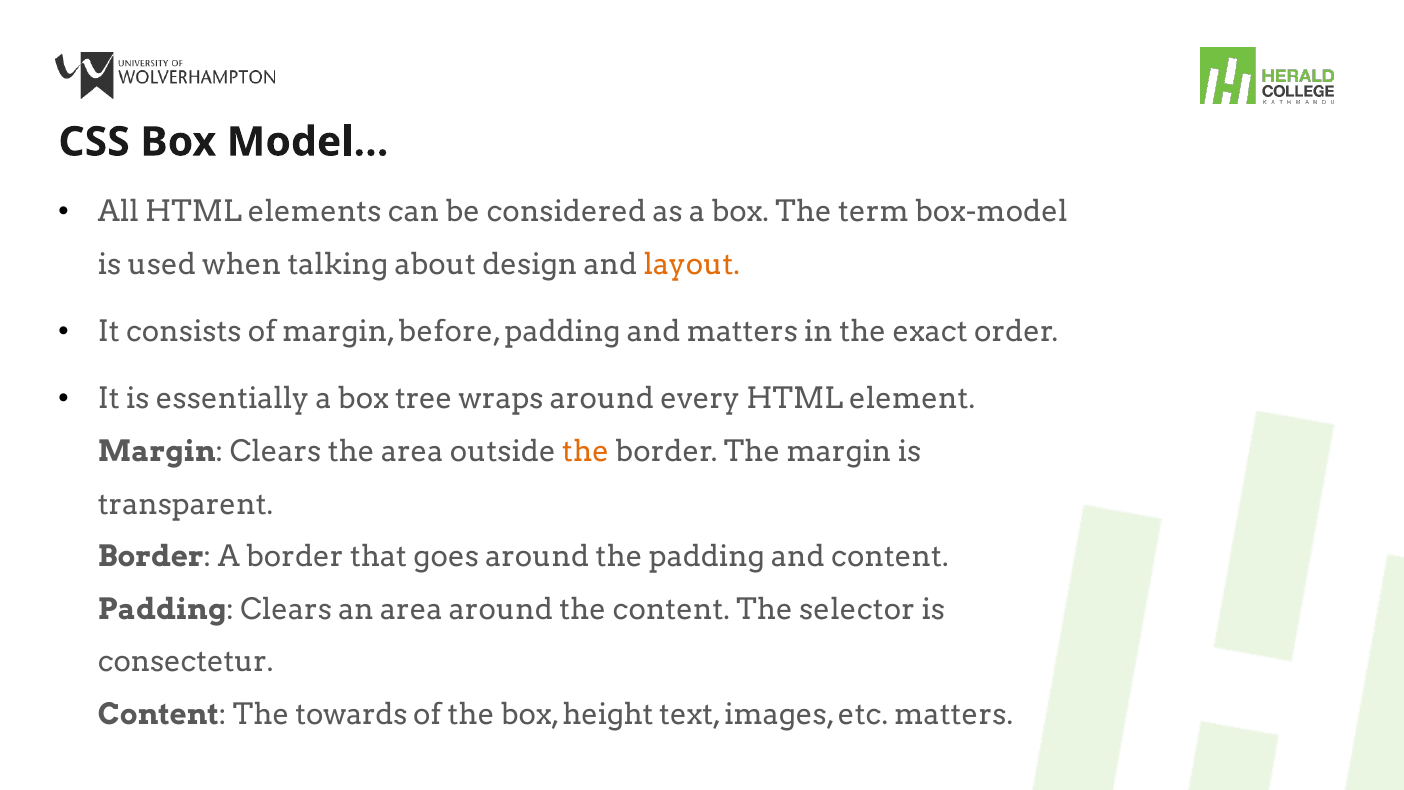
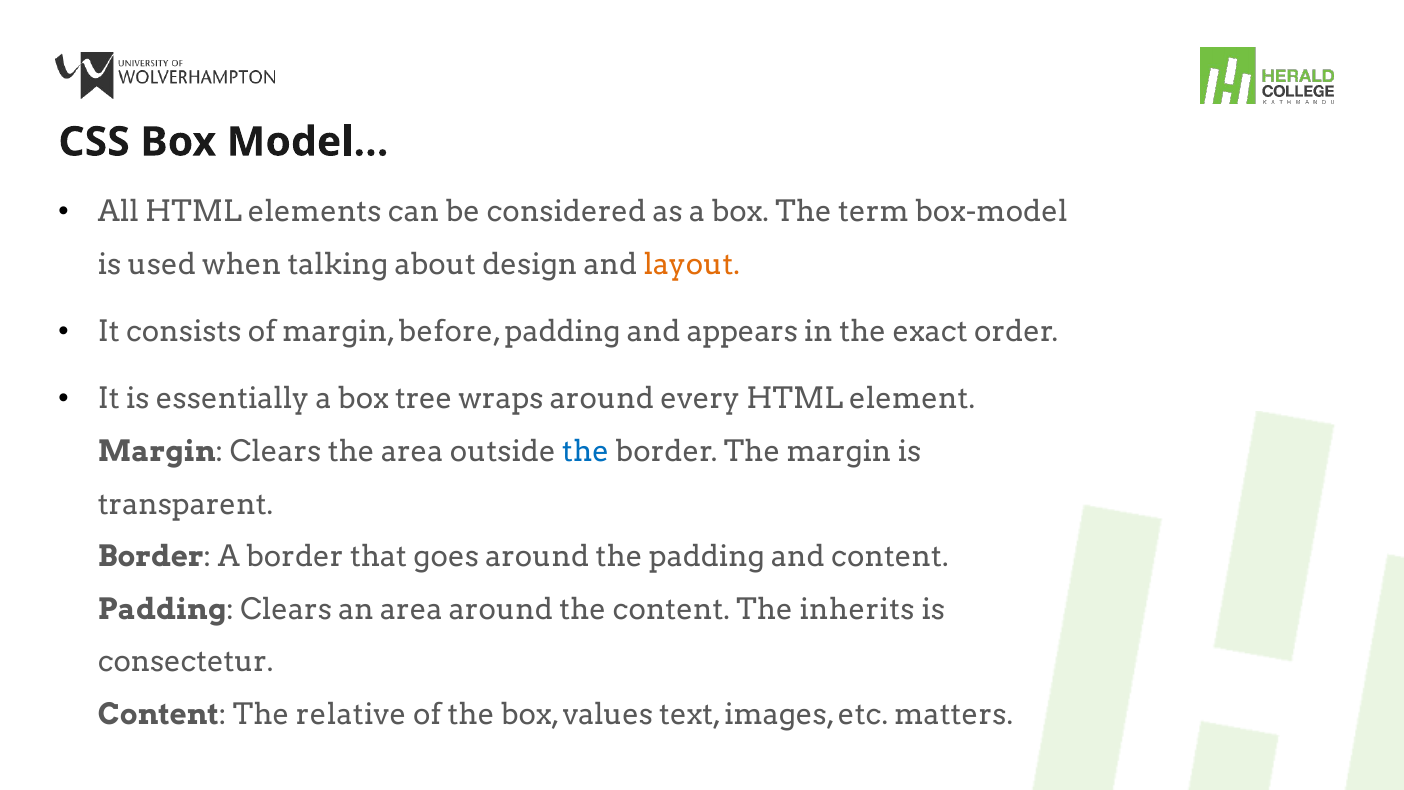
and matters: matters -> appears
the at (586, 452) colour: orange -> blue
selector: selector -> inherits
towards: towards -> relative
height: height -> values
